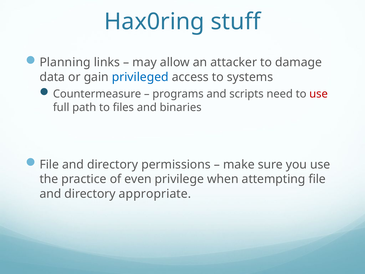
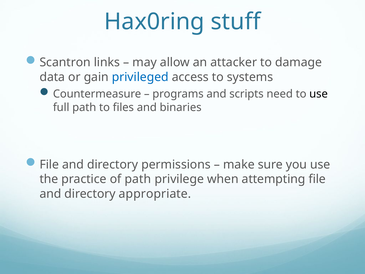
Planning: Planning -> Scantron
use at (319, 94) colour: red -> black
of even: even -> path
